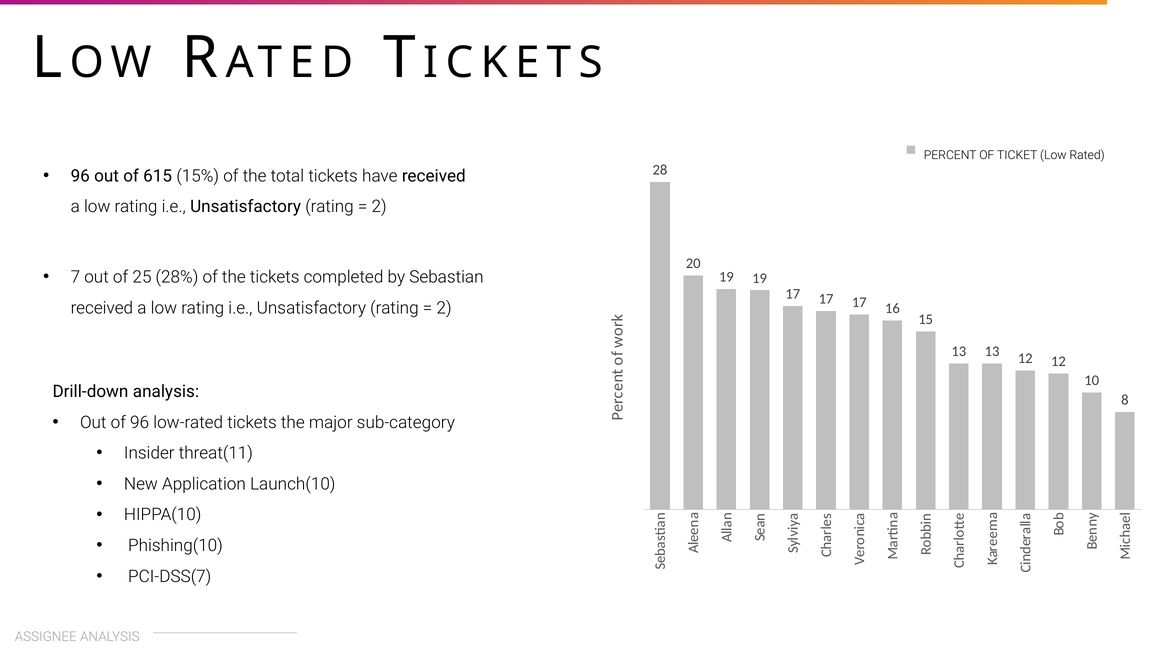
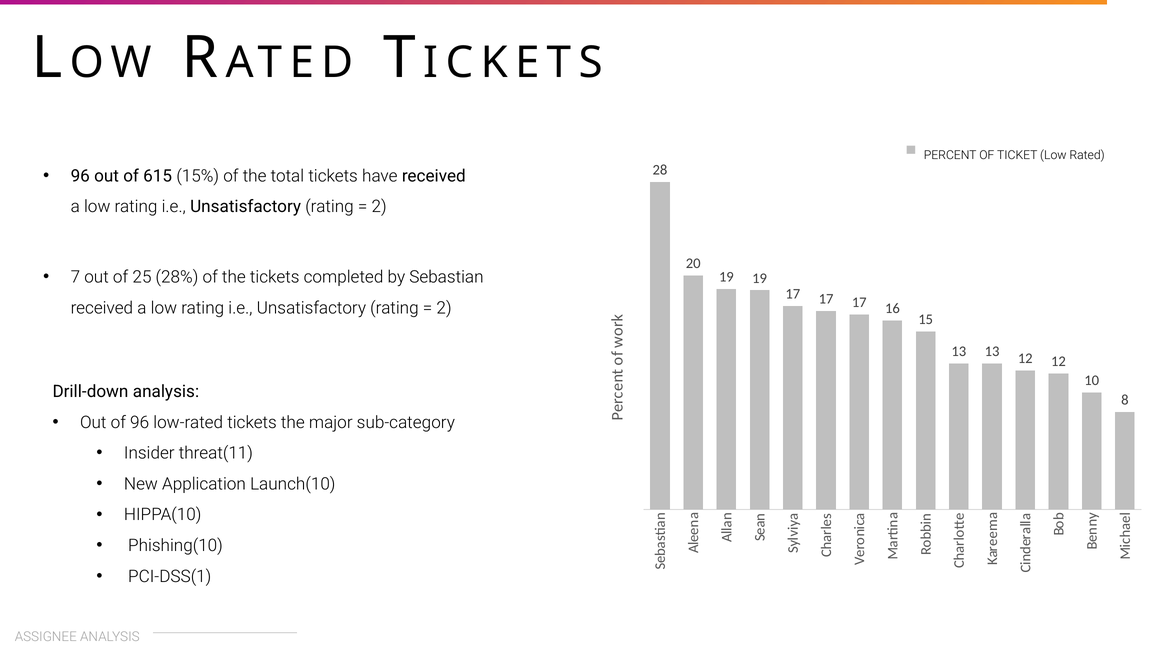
PCI-DSS(7: PCI-DSS(7 -> PCI-DSS(1
